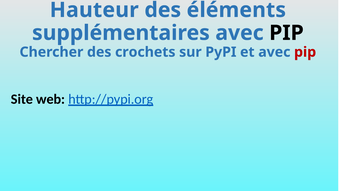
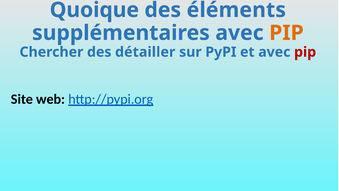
Hauteur: Hauteur -> Quoique
PIP at (286, 33) colour: black -> orange
crochets: crochets -> détailler
